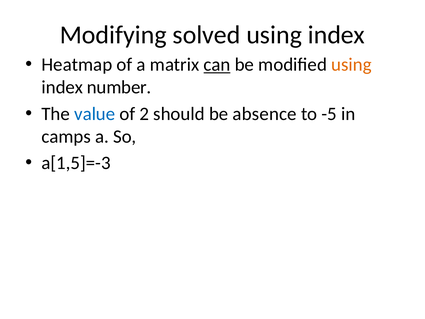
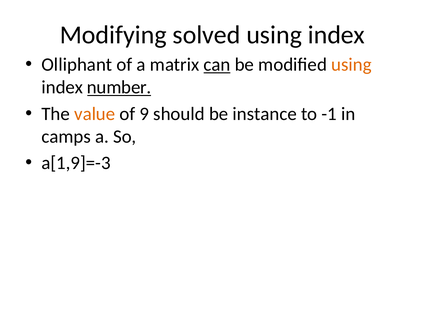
Heatmap: Heatmap -> Olliphant
number underline: none -> present
value colour: blue -> orange
2: 2 -> 9
absence: absence -> instance
-5: -5 -> -1
a[1,5]=-3: a[1,5]=-3 -> a[1,9]=-3
